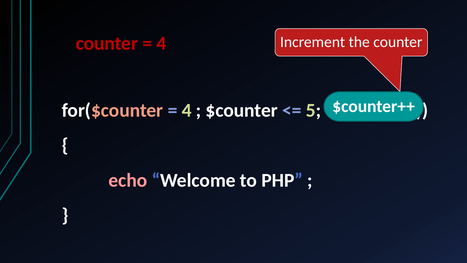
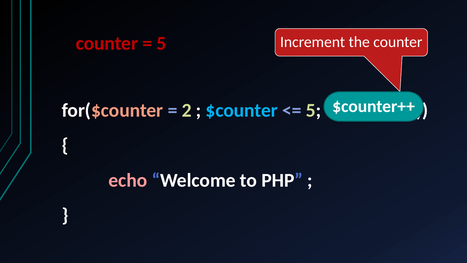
4 at (161, 43): 4 -> 5
4 at (187, 110): 4 -> 2
$counter colour: white -> light blue
